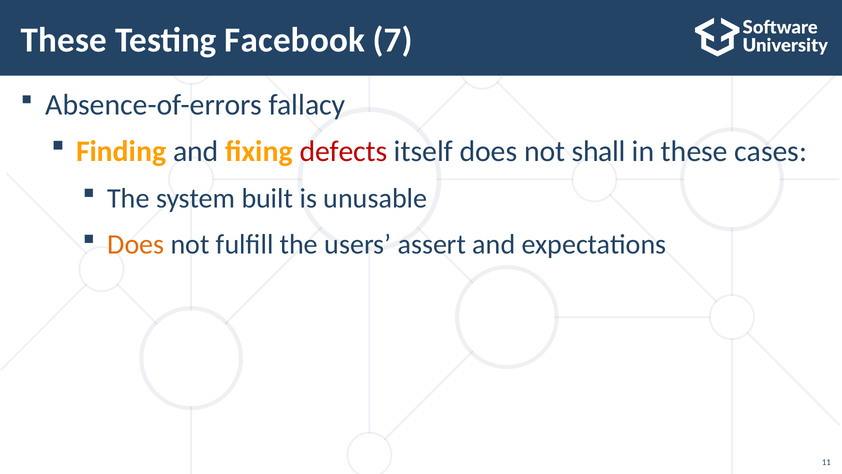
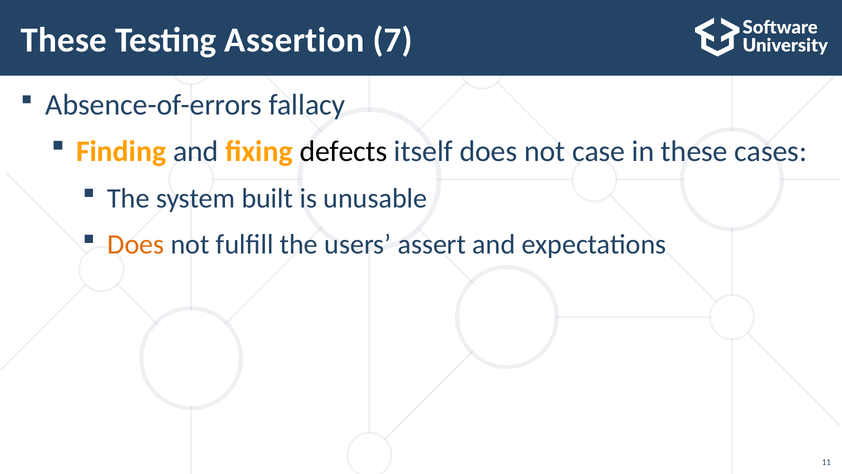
Facebook: Facebook -> Assertion
defects colour: red -> black
shall: shall -> case
